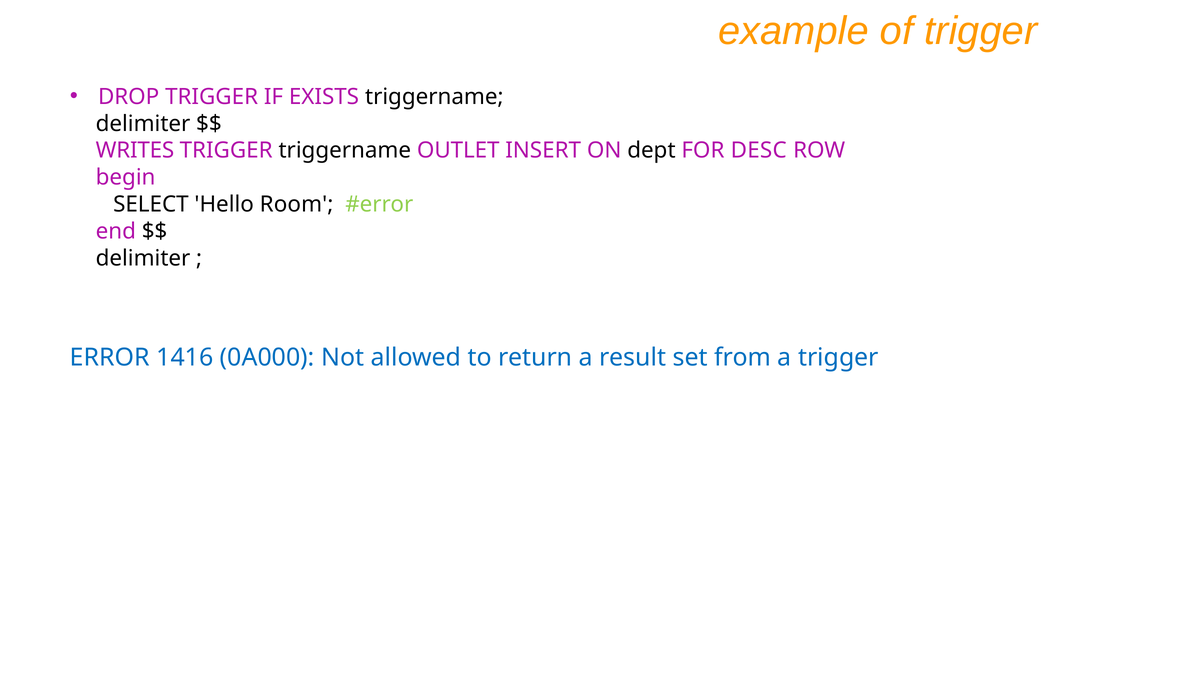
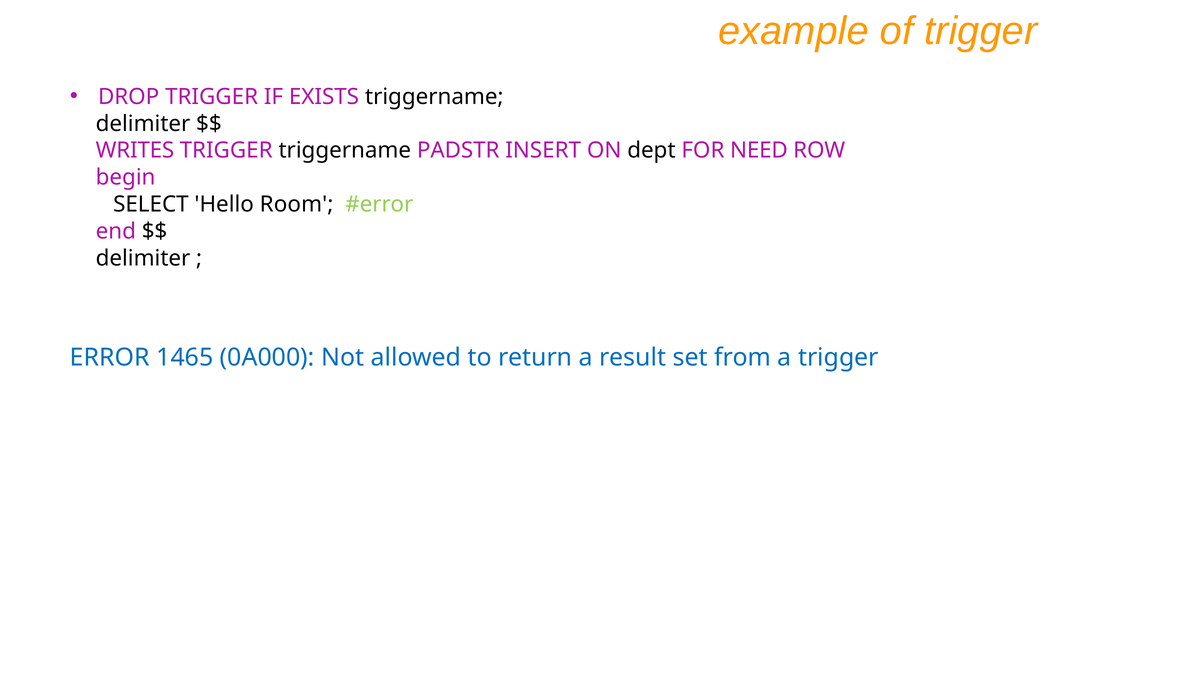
OUTLET: OUTLET -> PADSTR
DESC: DESC -> NEED
1416: 1416 -> 1465
